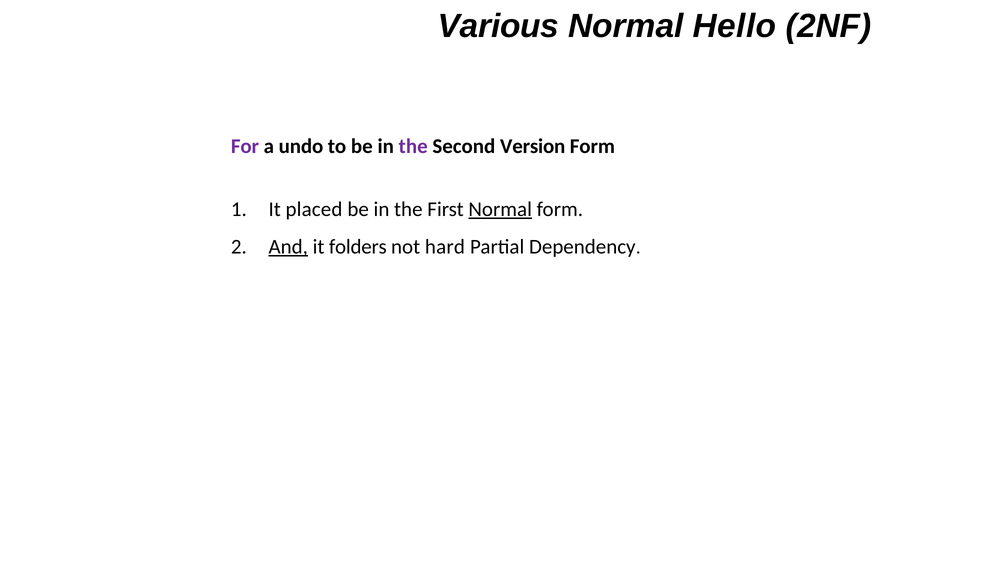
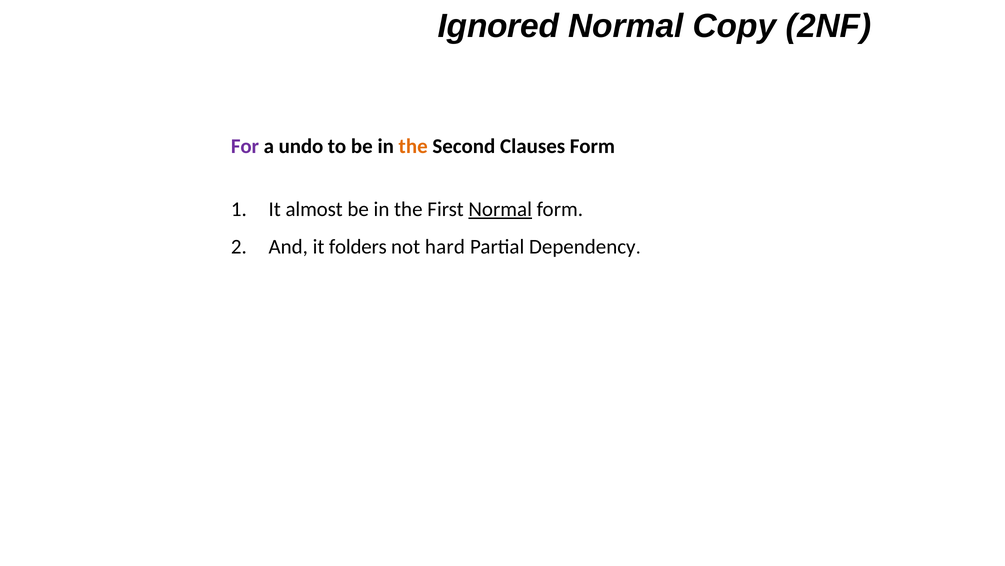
Various: Various -> Ignored
Hello: Hello -> Copy
the at (413, 146) colour: purple -> orange
Version: Version -> Clauses
placed: placed -> almost
And underline: present -> none
